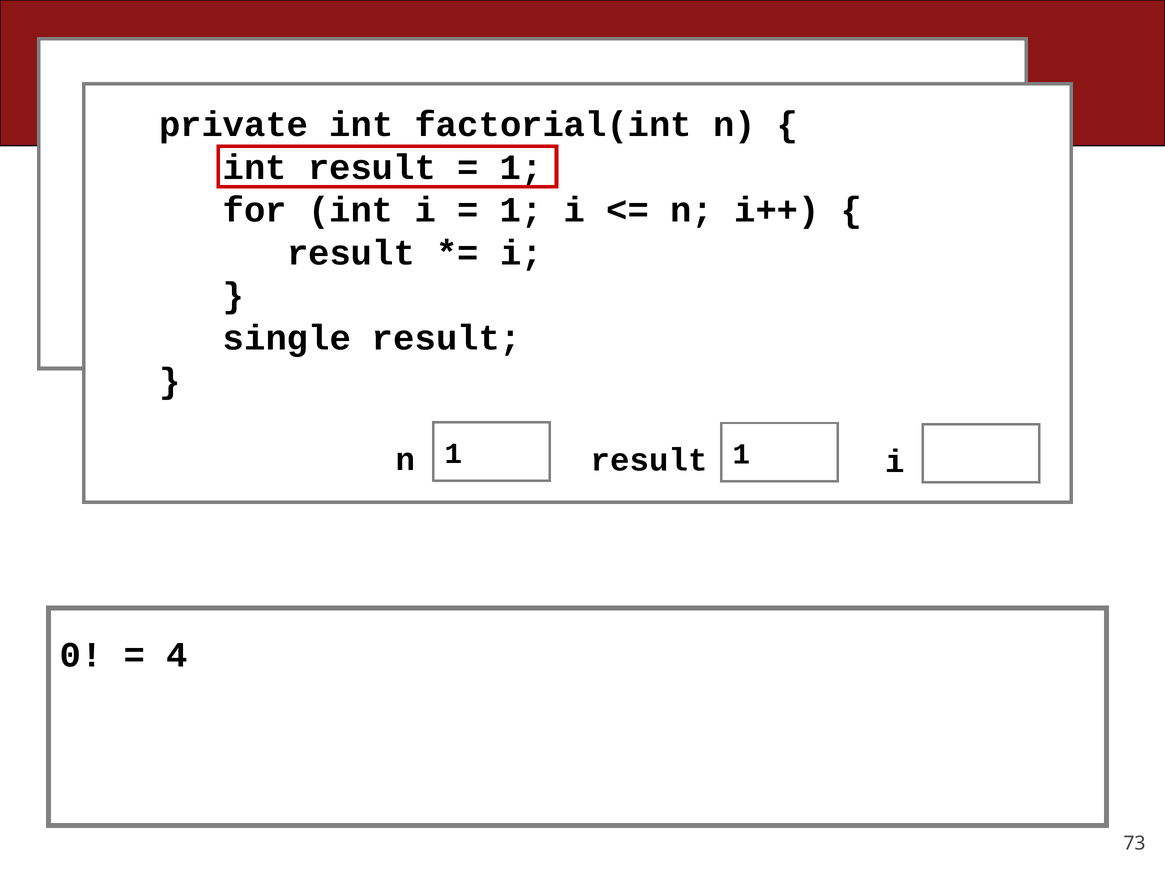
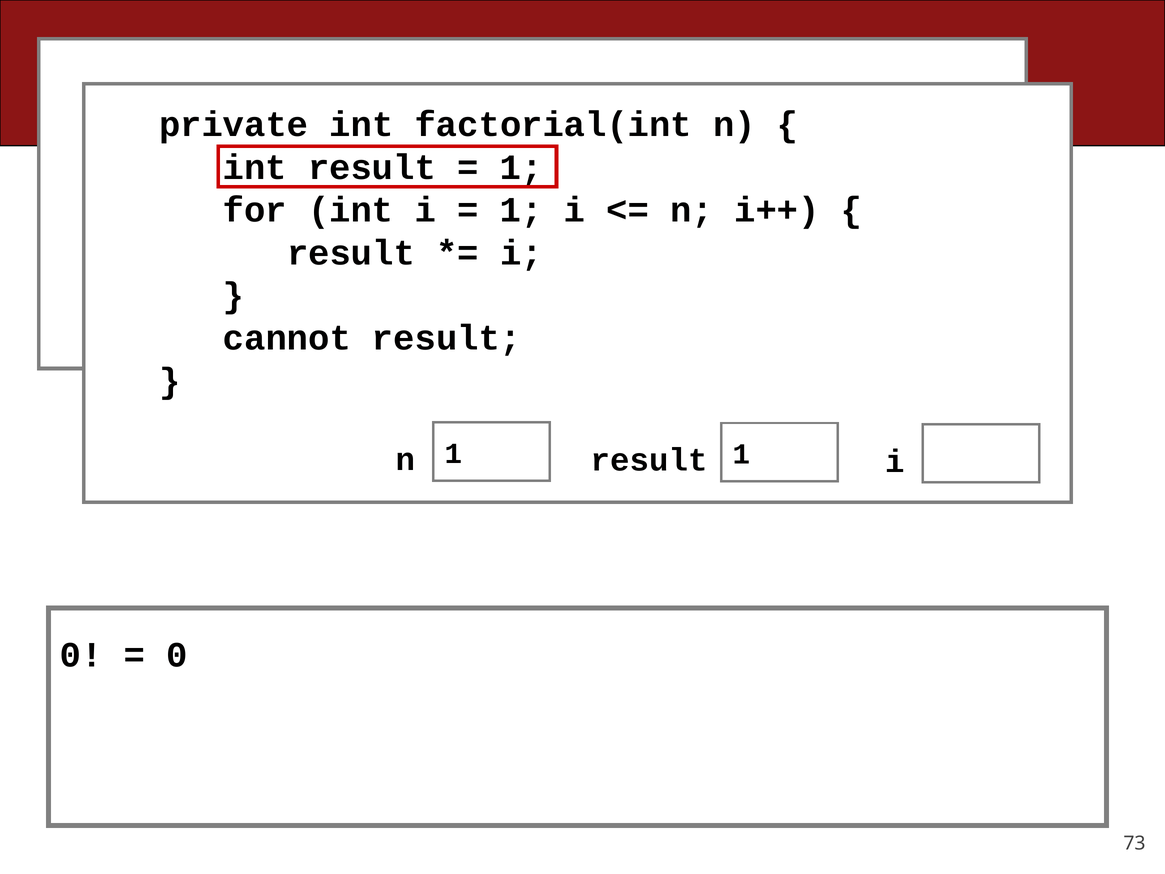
single: single -> cannot
4 at (177, 655): 4 -> 0
